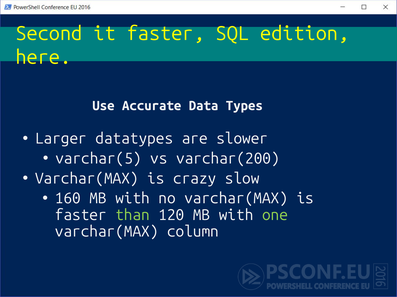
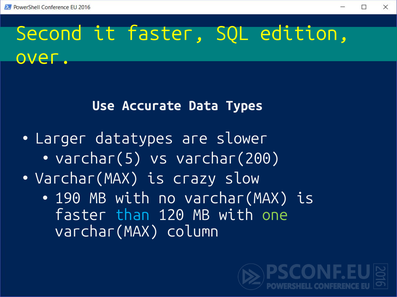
here: here -> over
160: 160 -> 190
than colour: light green -> light blue
